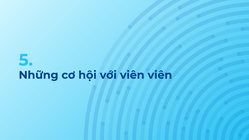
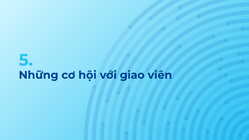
với viên: viên -> giao
